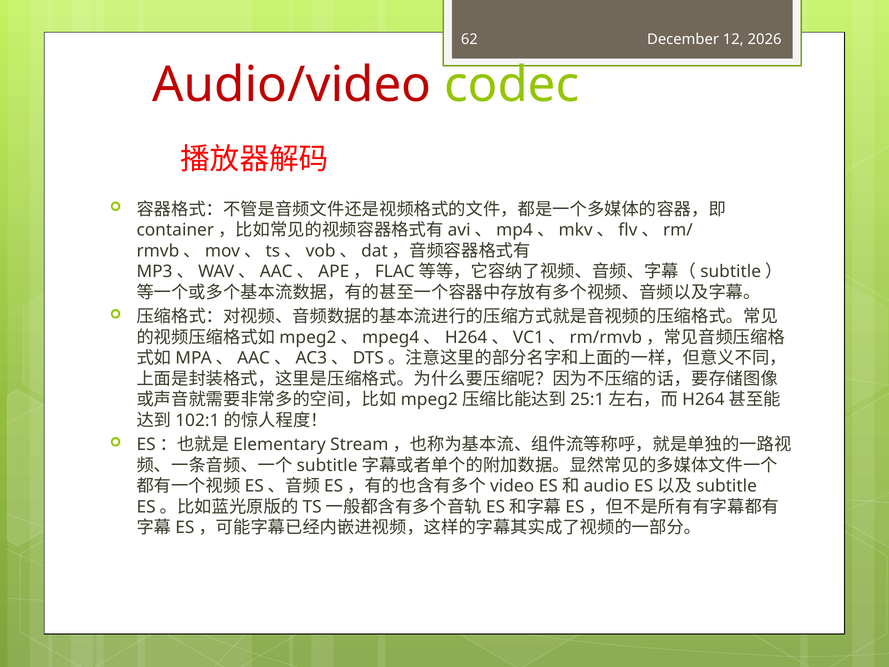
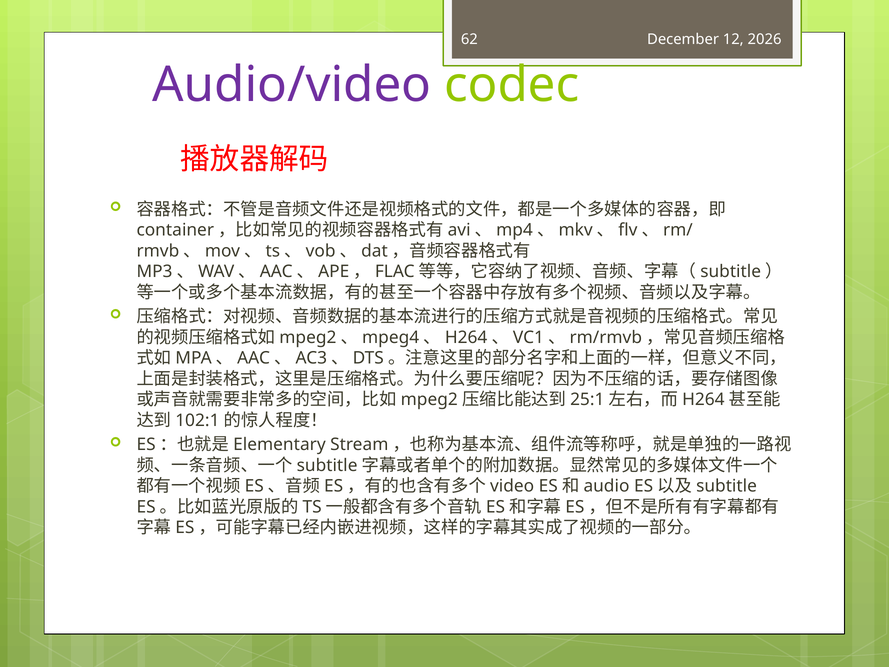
Audio/video colour: red -> purple
